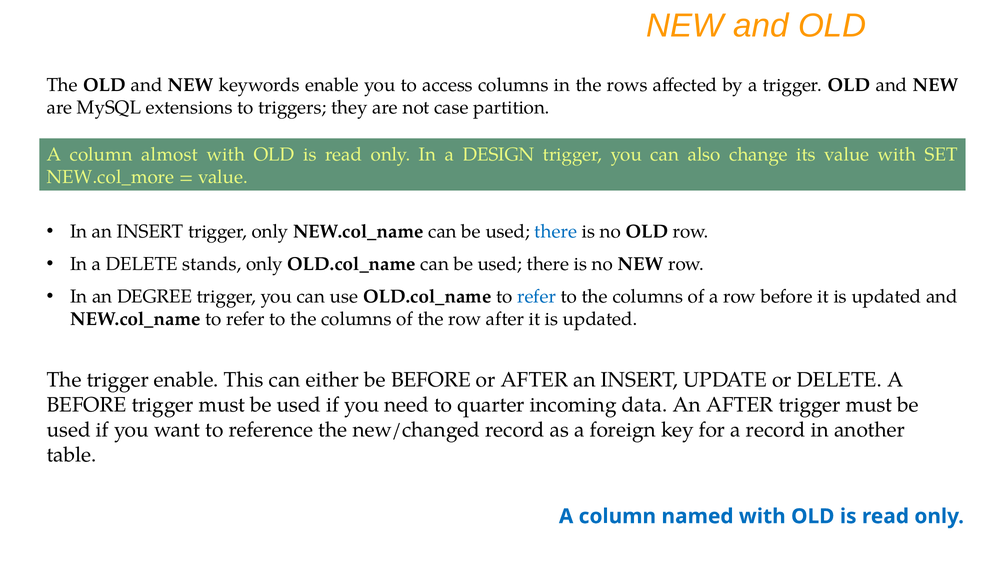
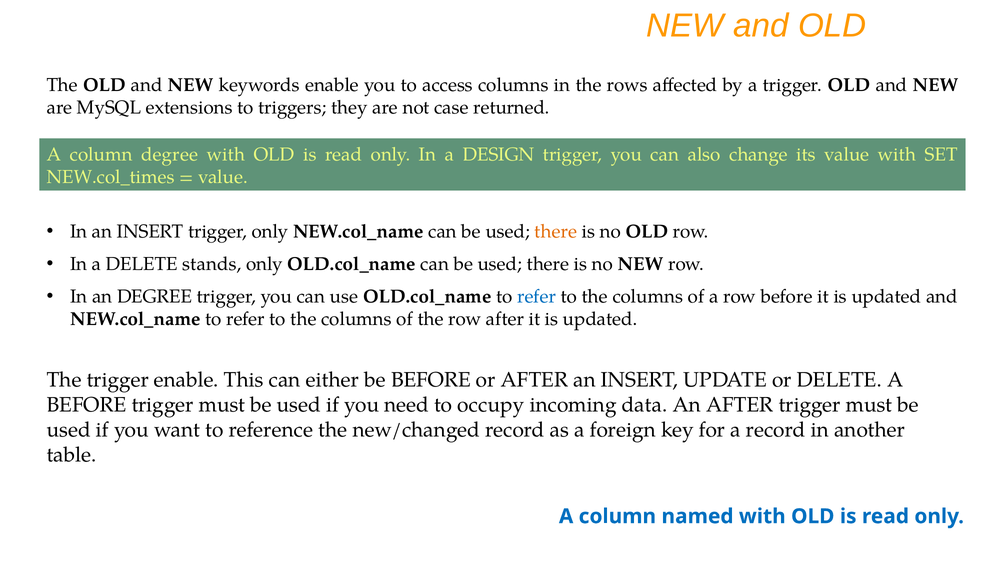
partition: partition -> returned
column almost: almost -> degree
NEW.col_more: NEW.col_more -> NEW.col_times
there at (556, 232) colour: blue -> orange
quarter: quarter -> occupy
